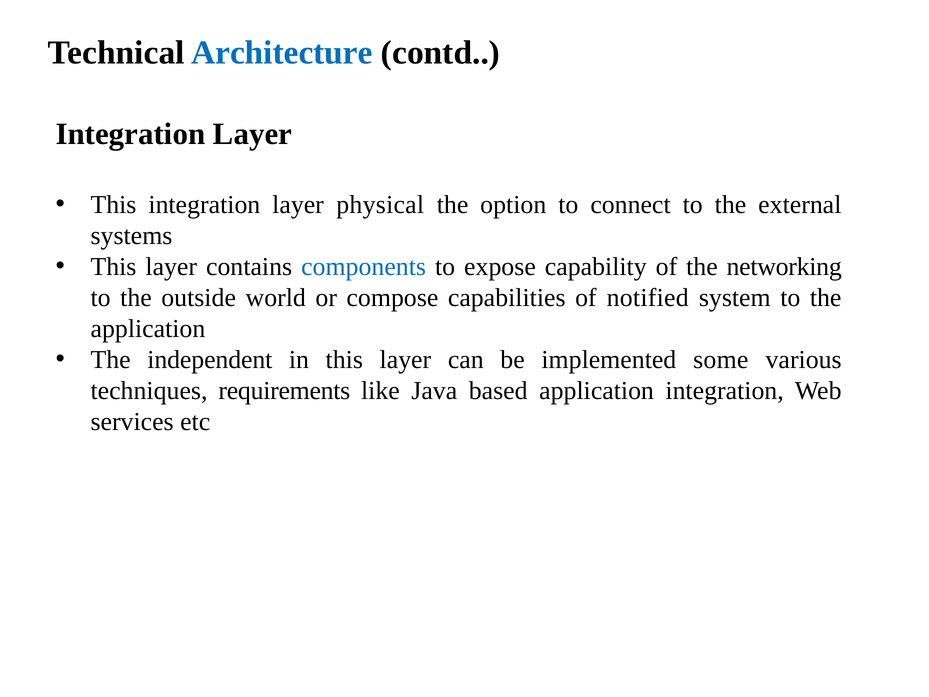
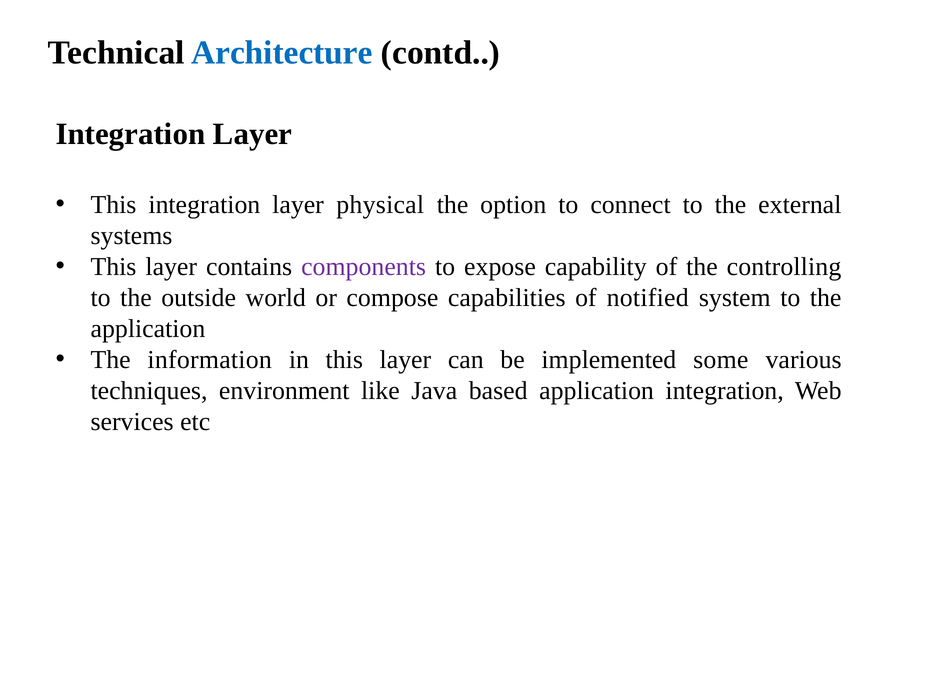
components colour: blue -> purple
networking: networking -> controlling
independent: independent -> information
requirements: requirements -> environment
